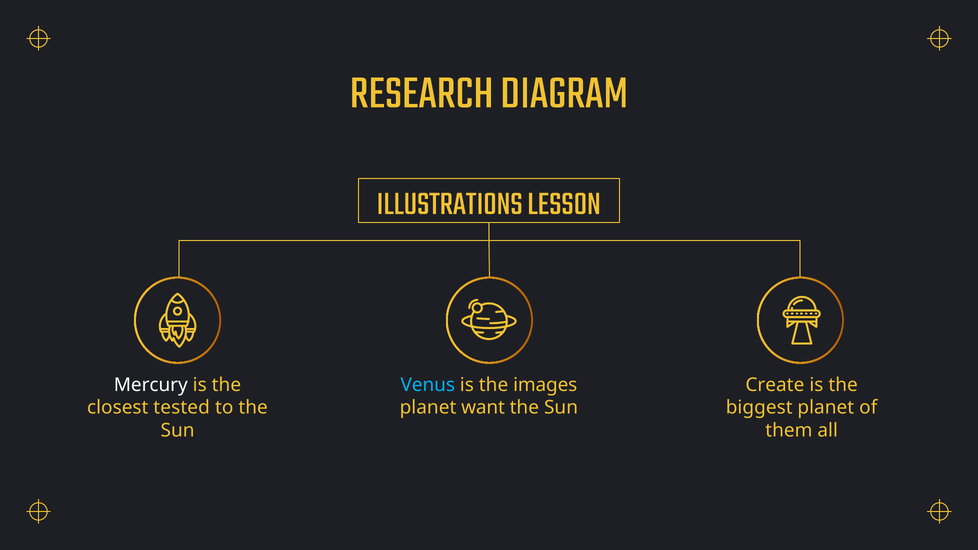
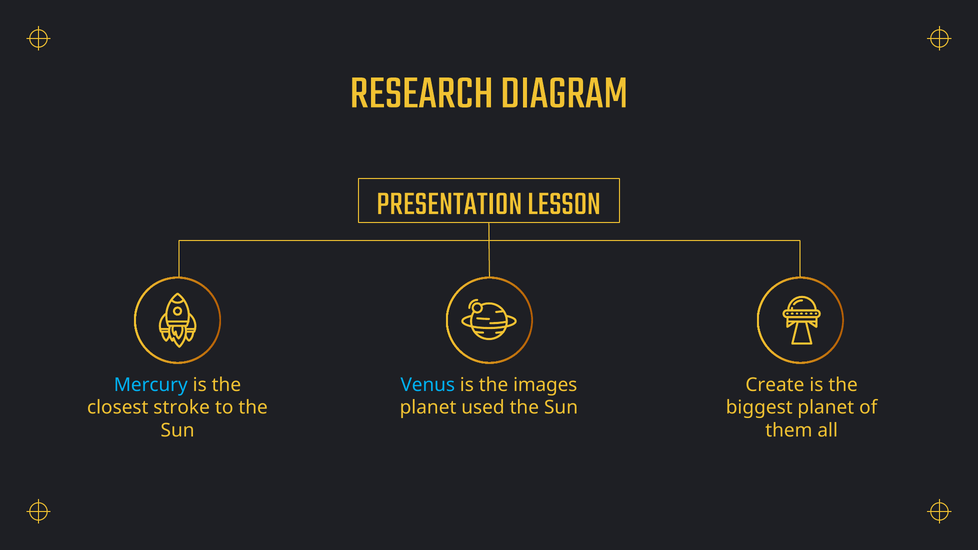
ILLUSTRATIONS: ILLUSTRATIONS -> PRESENTATION
Mercury colour: white -> light blue
tested: tested -> stroke
want: want -> used
